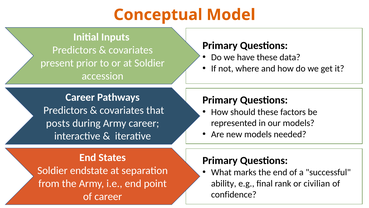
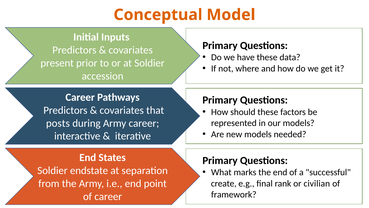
ability: ability -> create
confidence: confidence -> framework
